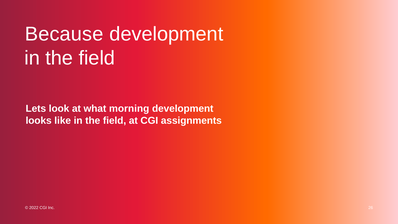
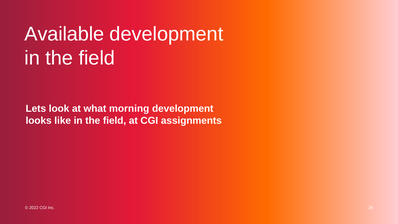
Because: Because -> Available
